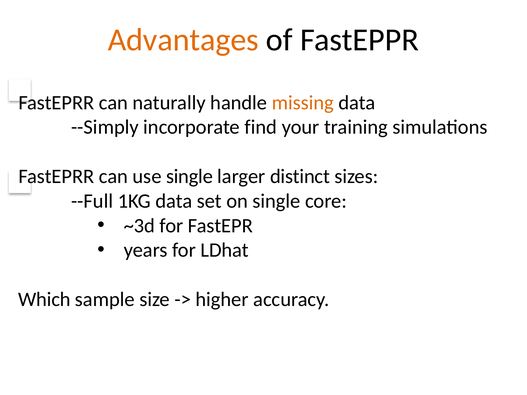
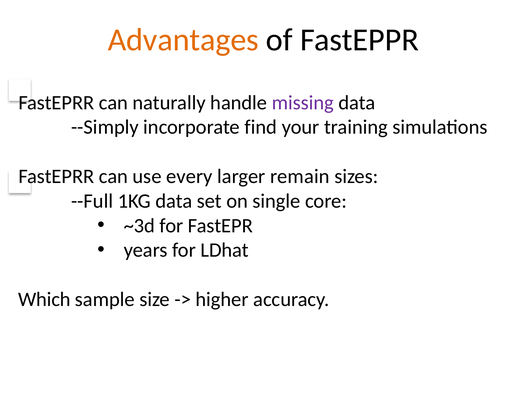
missing colour: orange -> purple
use single: single -> every
distinct: distinct -> remain
